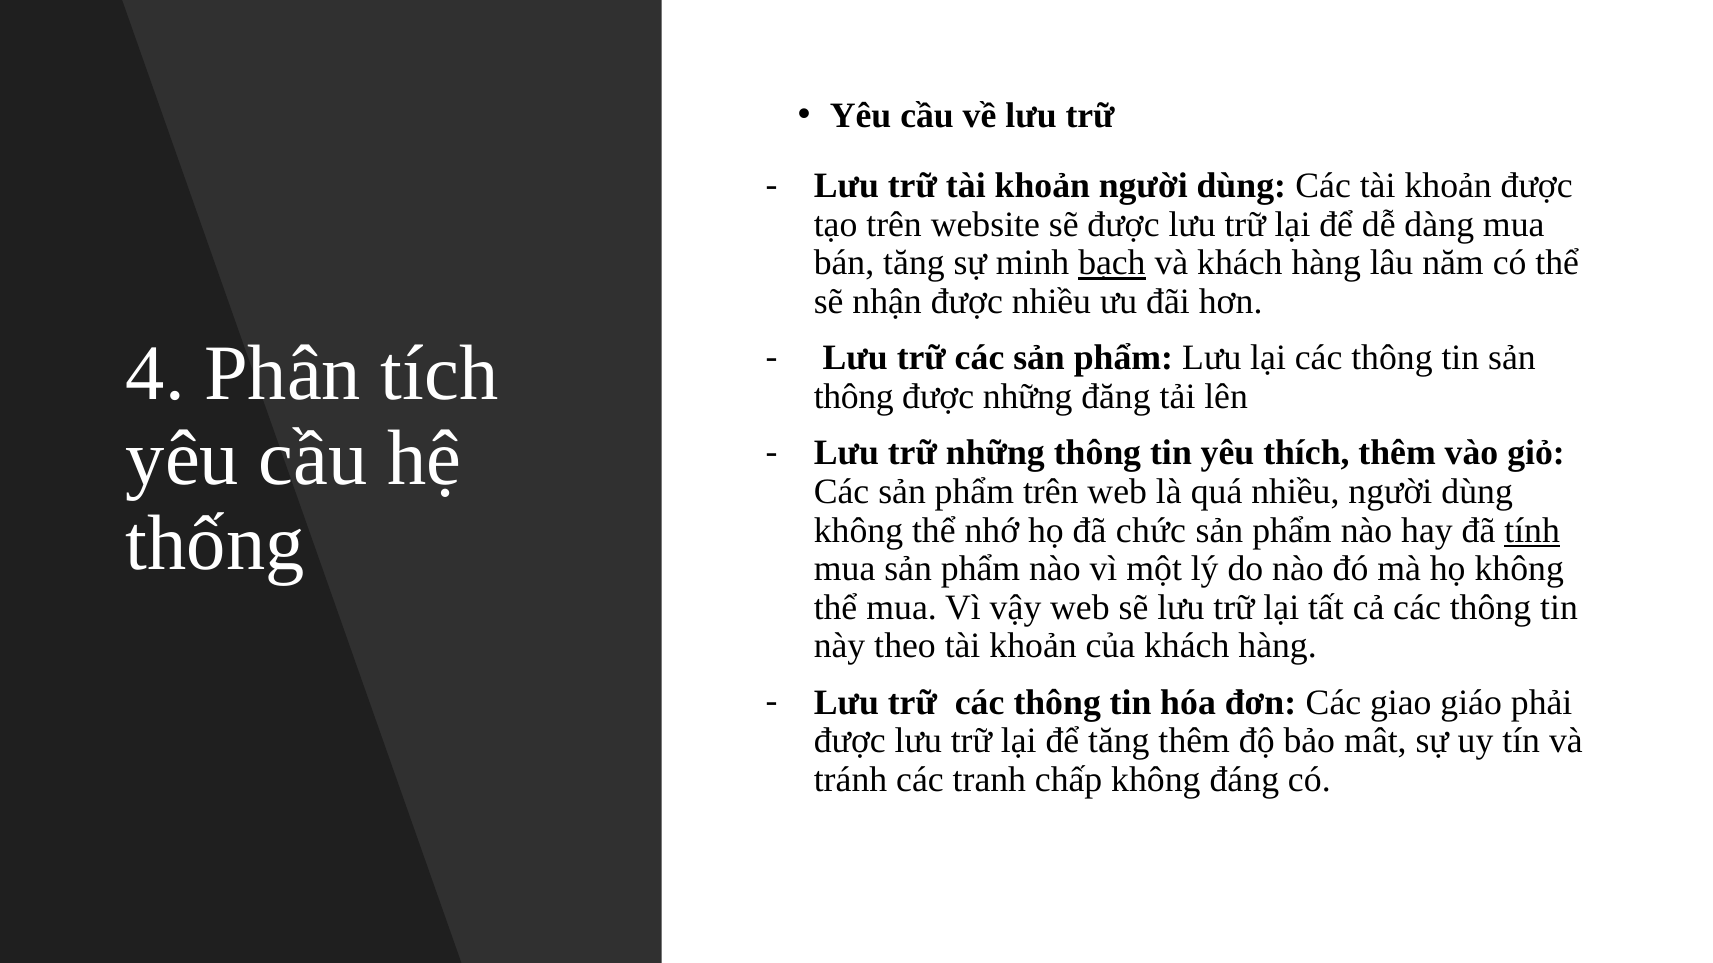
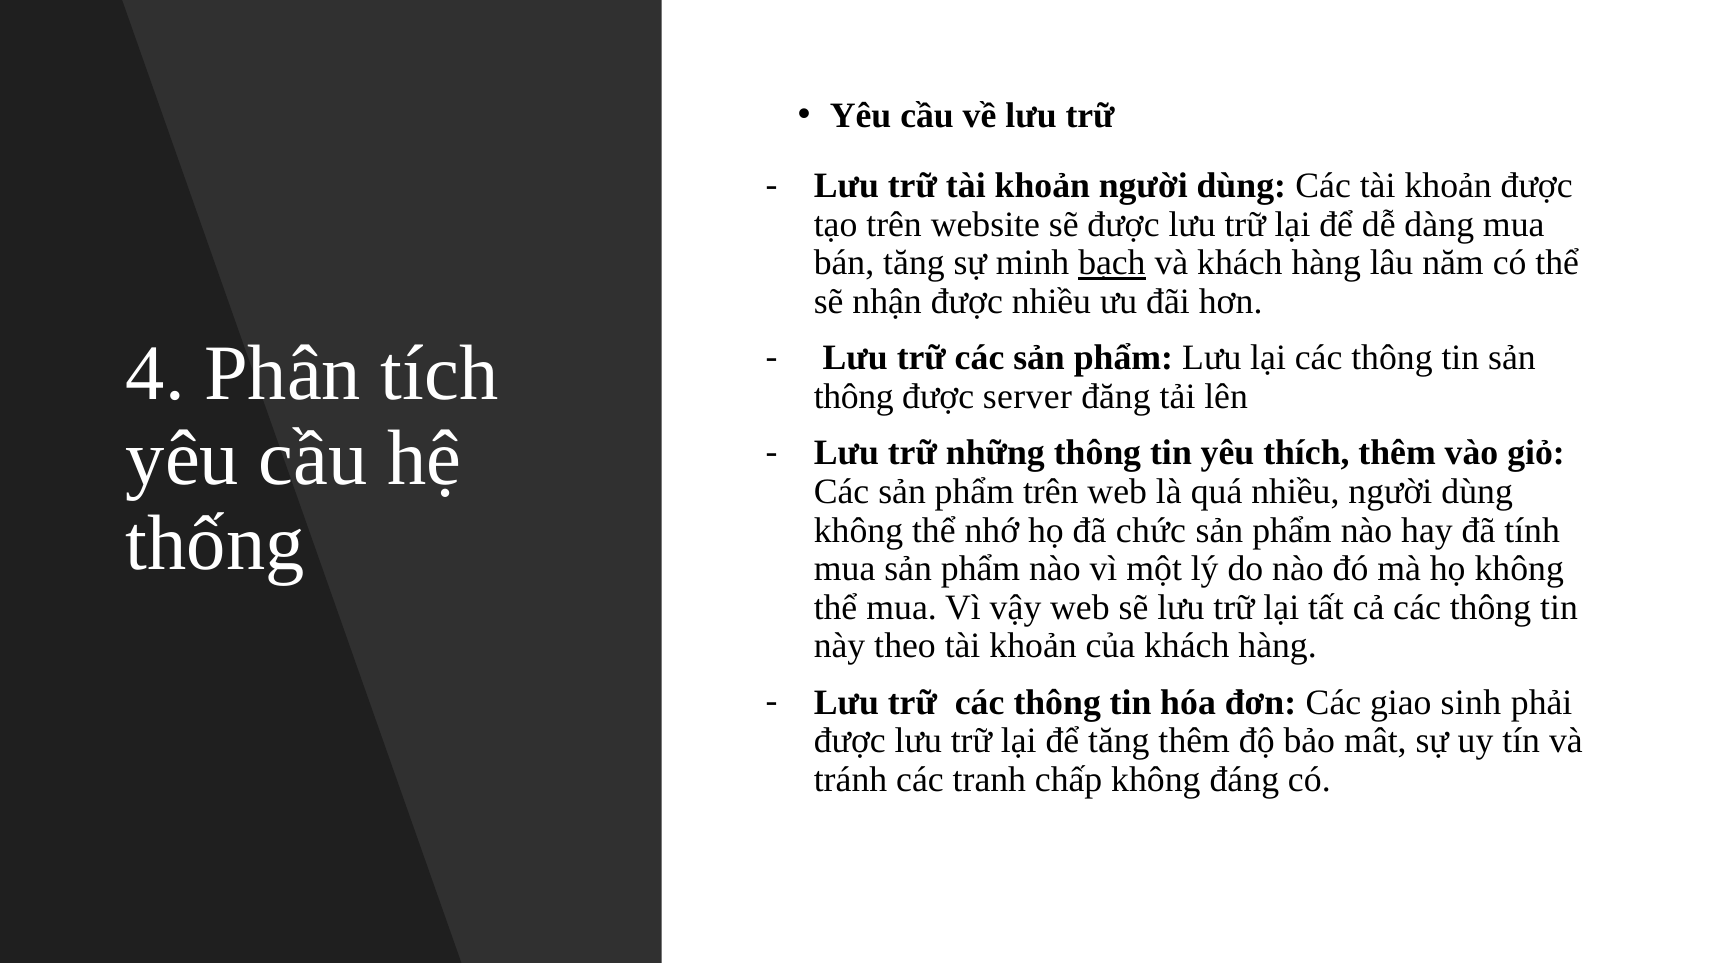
được những: những -> server
tính underline: present -> none
giáo: giáo -> sinh
